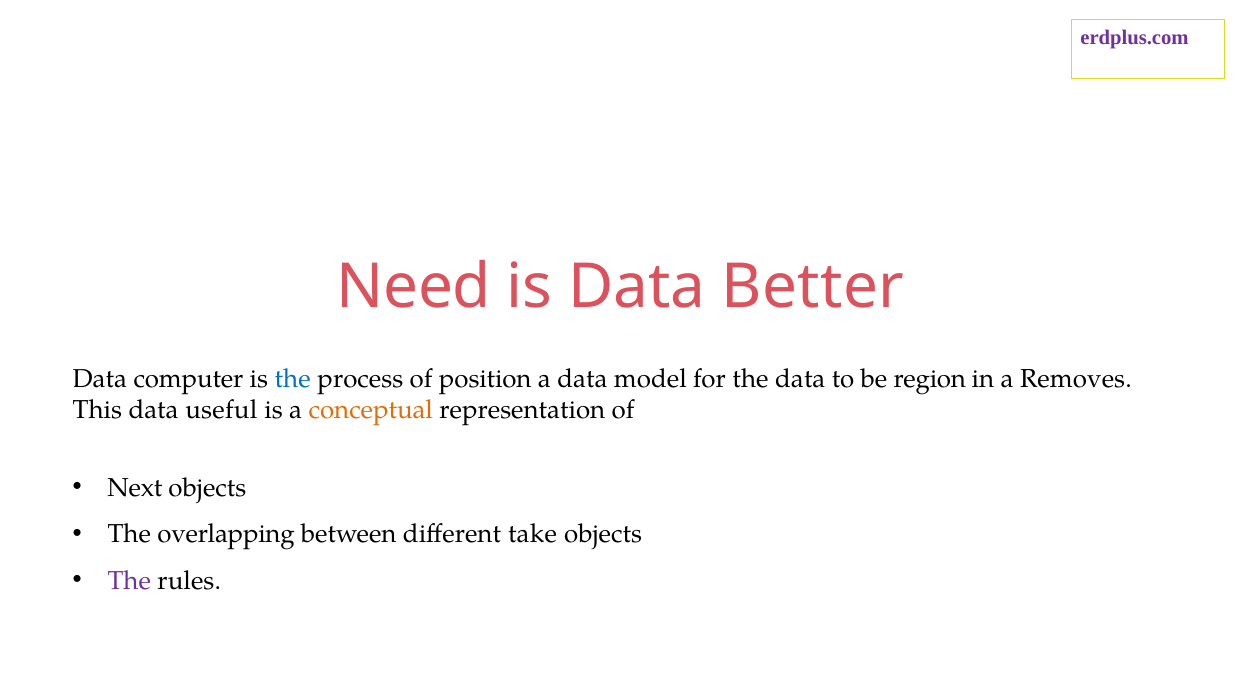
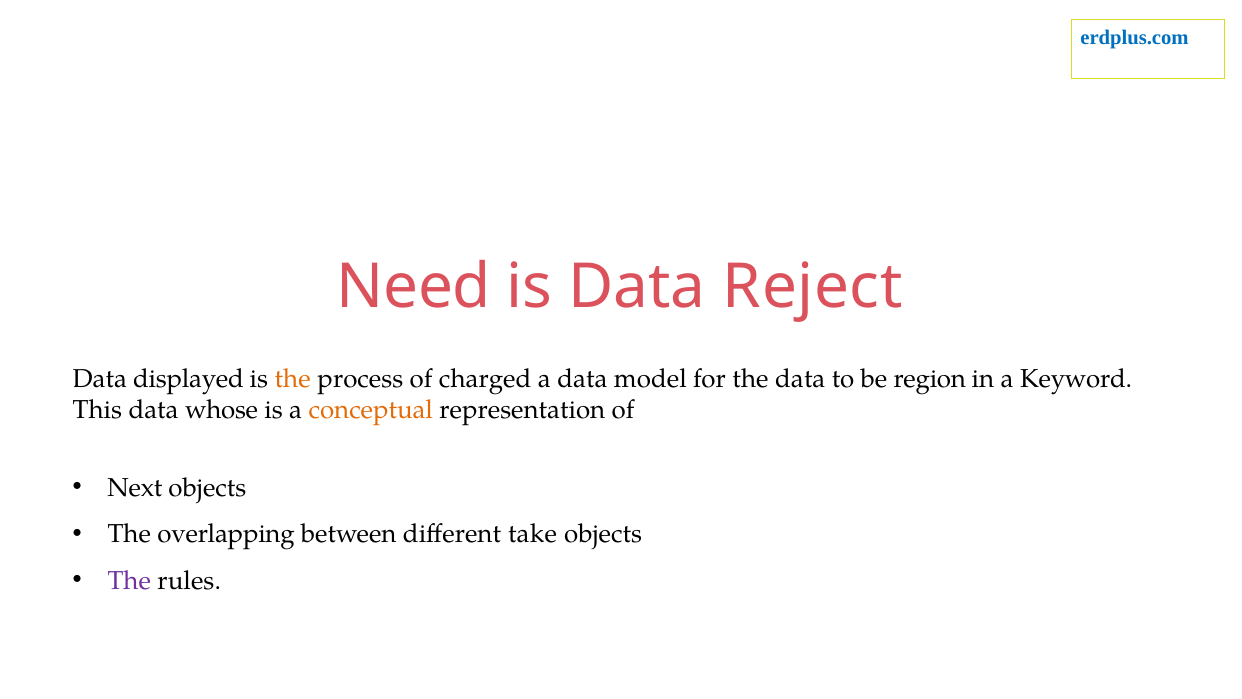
erdplus.com colour: purple -> blue
Better: Better -> Reject
computer: computer -> displayed
the at (293, 379) colour: blue -> orange
position: position -> charged
Removes: Removes -> Keyword
useful: useful -> whose
